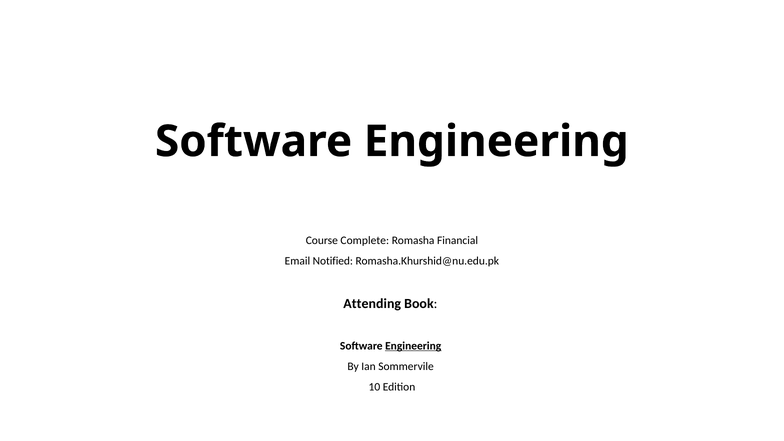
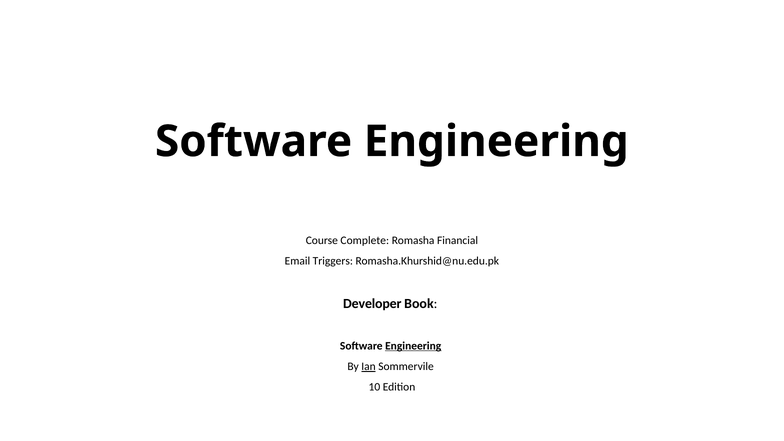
Notified: Notified -> Triggers
Attending: Attending -> Developer
Ian underline: none -> present
